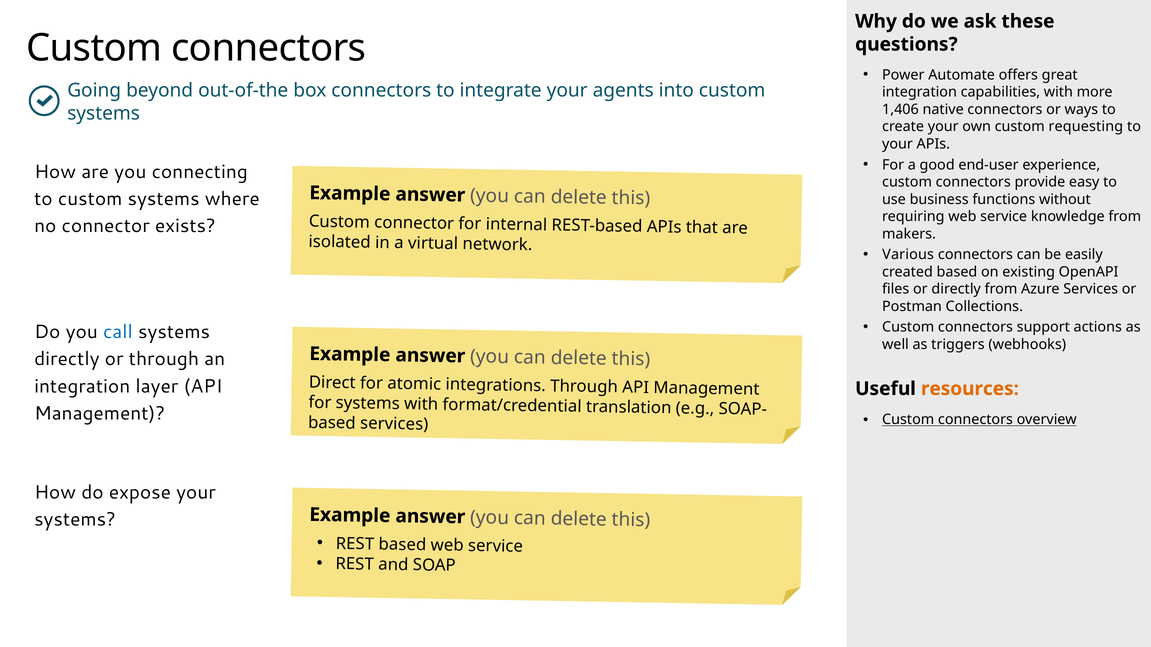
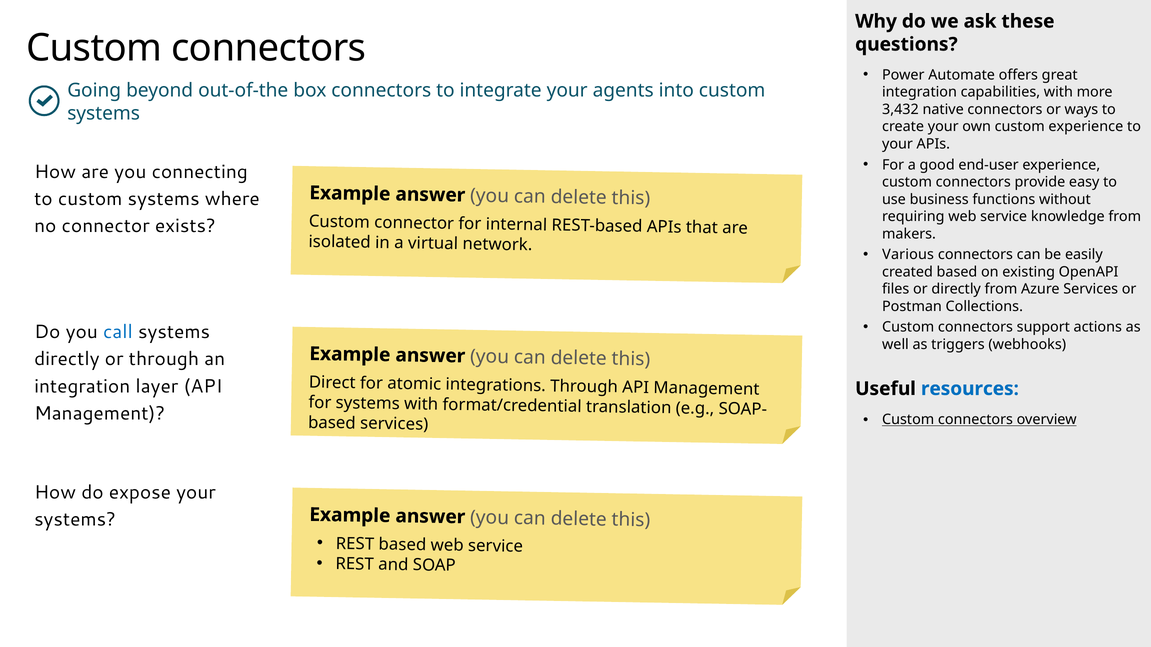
1,406: 1,406 -> 3,432
custom requesting: requesting -> experience
resources colour: orange -> blue
